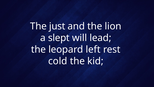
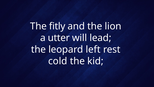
just: just -> fitly
slept: slept -> utter
